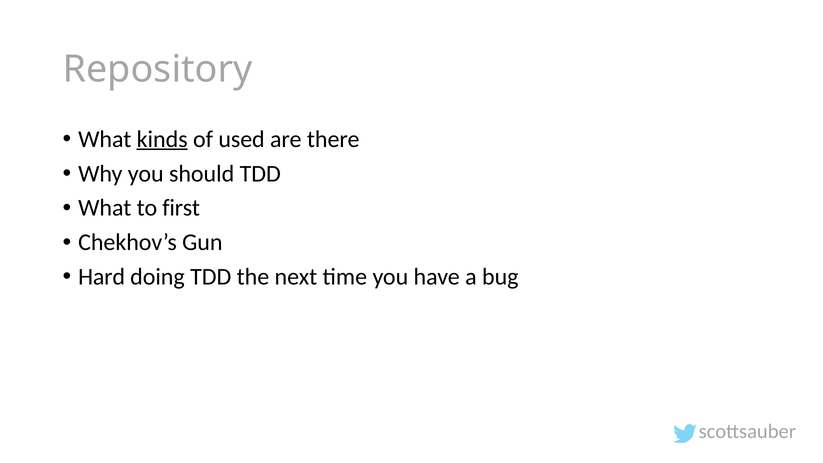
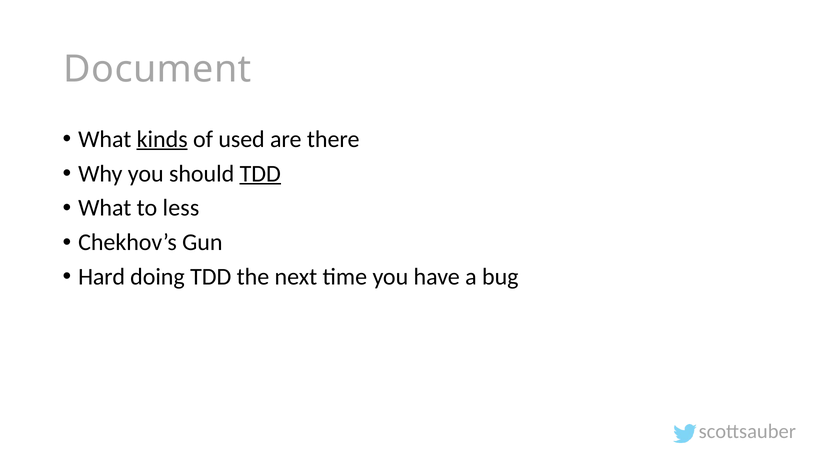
Repository: Repository -> Document
TDD at (260, 174) underline: none -> present
first: first -> less
